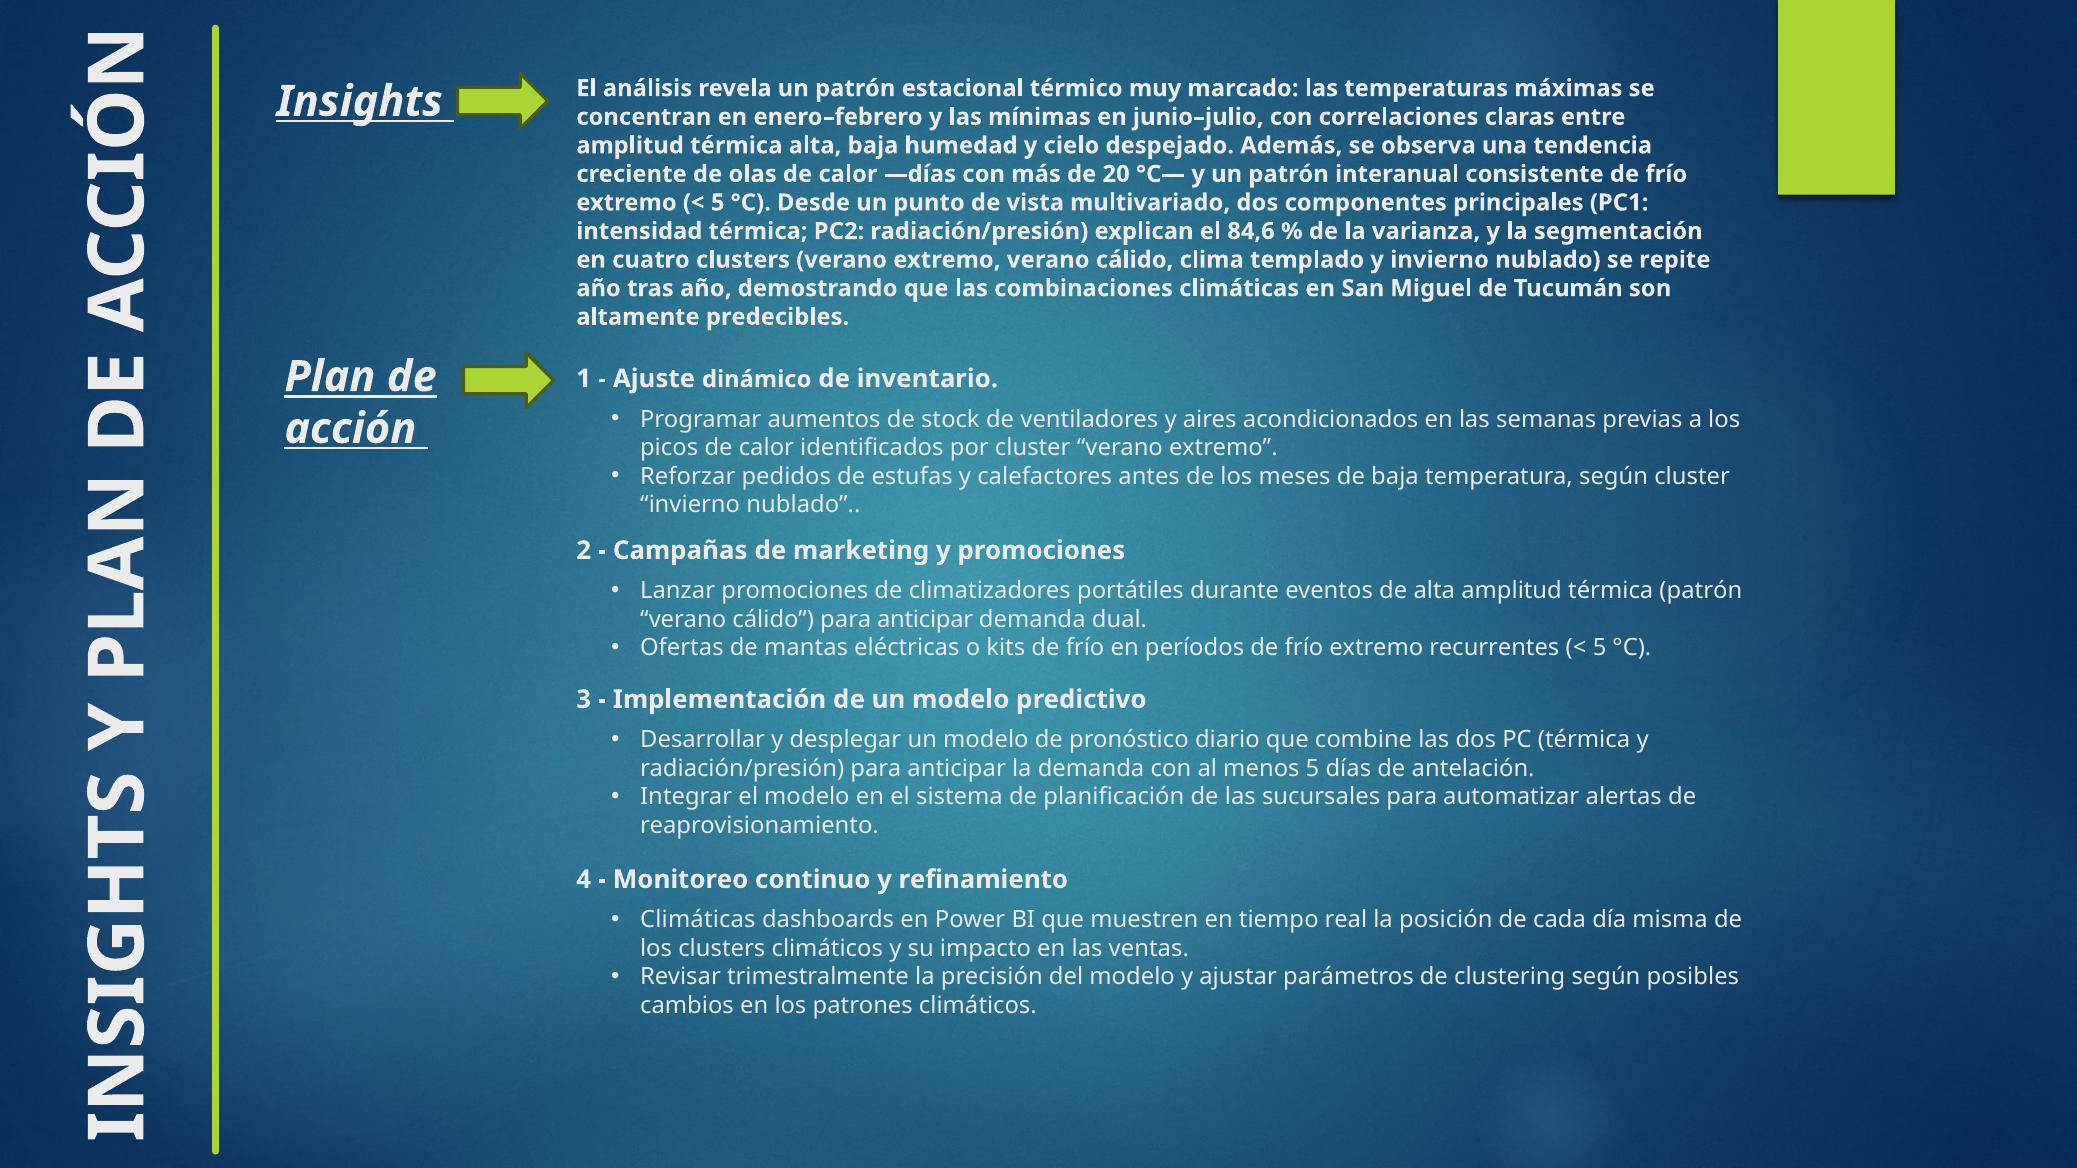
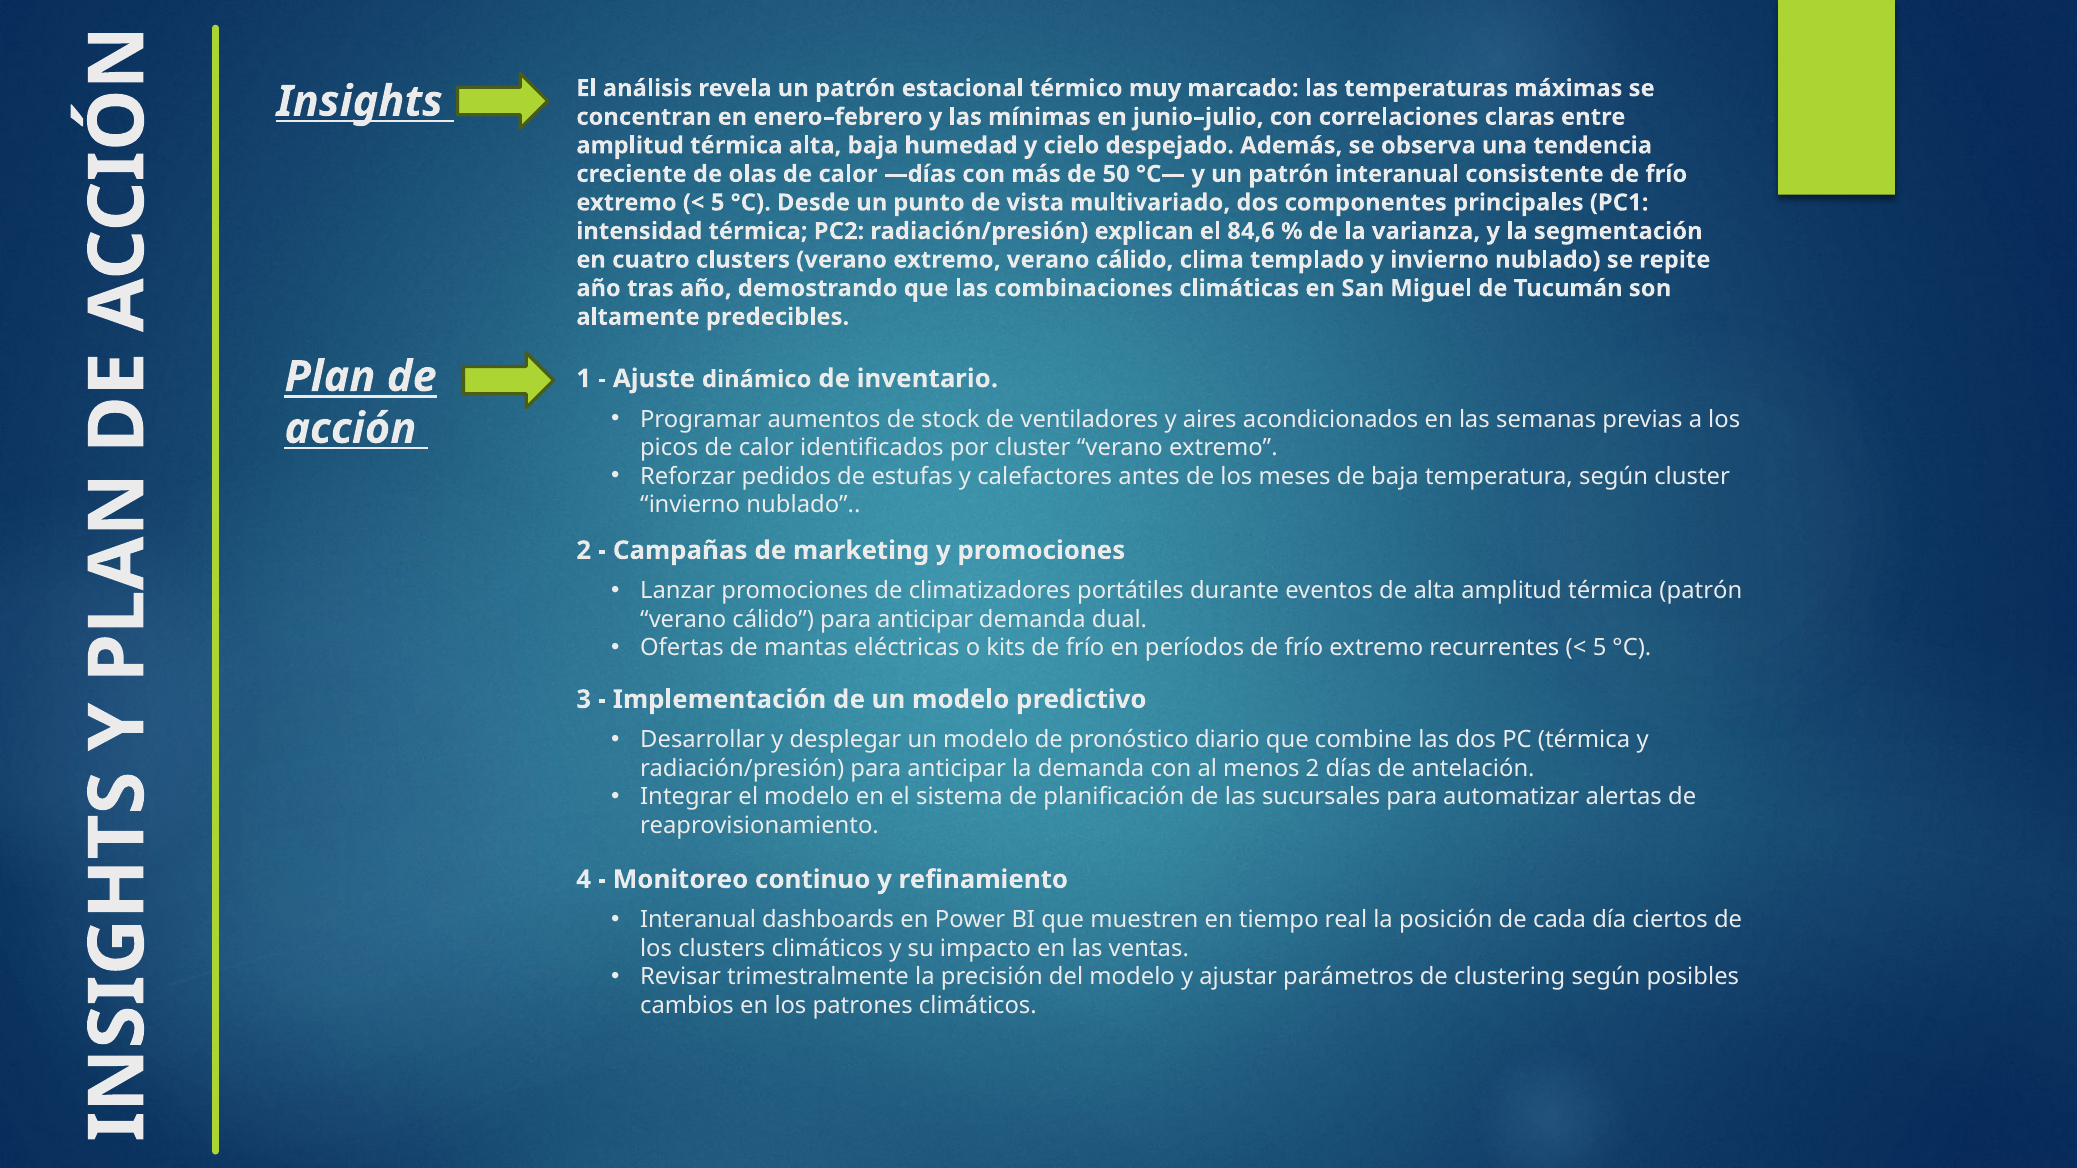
20: 20 -> 50
menos 5: 5 -> 2
Climáticas at (698, 920): Climáticas -> Interanual
misma: misma -> ciertos
